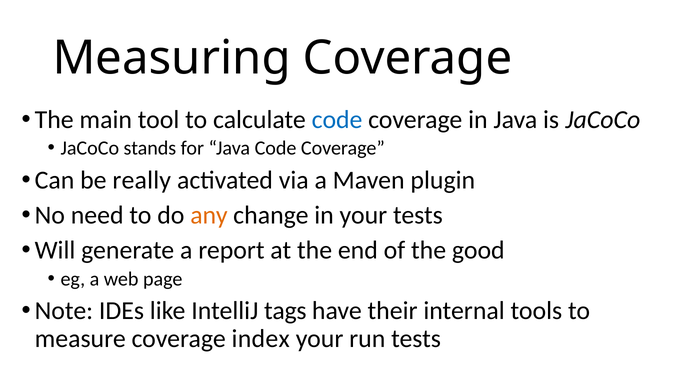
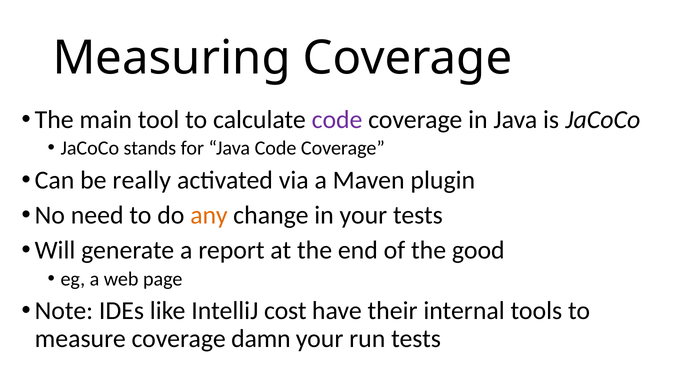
code at (337, 120) colour: blue -> purple
tags: tags -> cost
index: index -> damn
